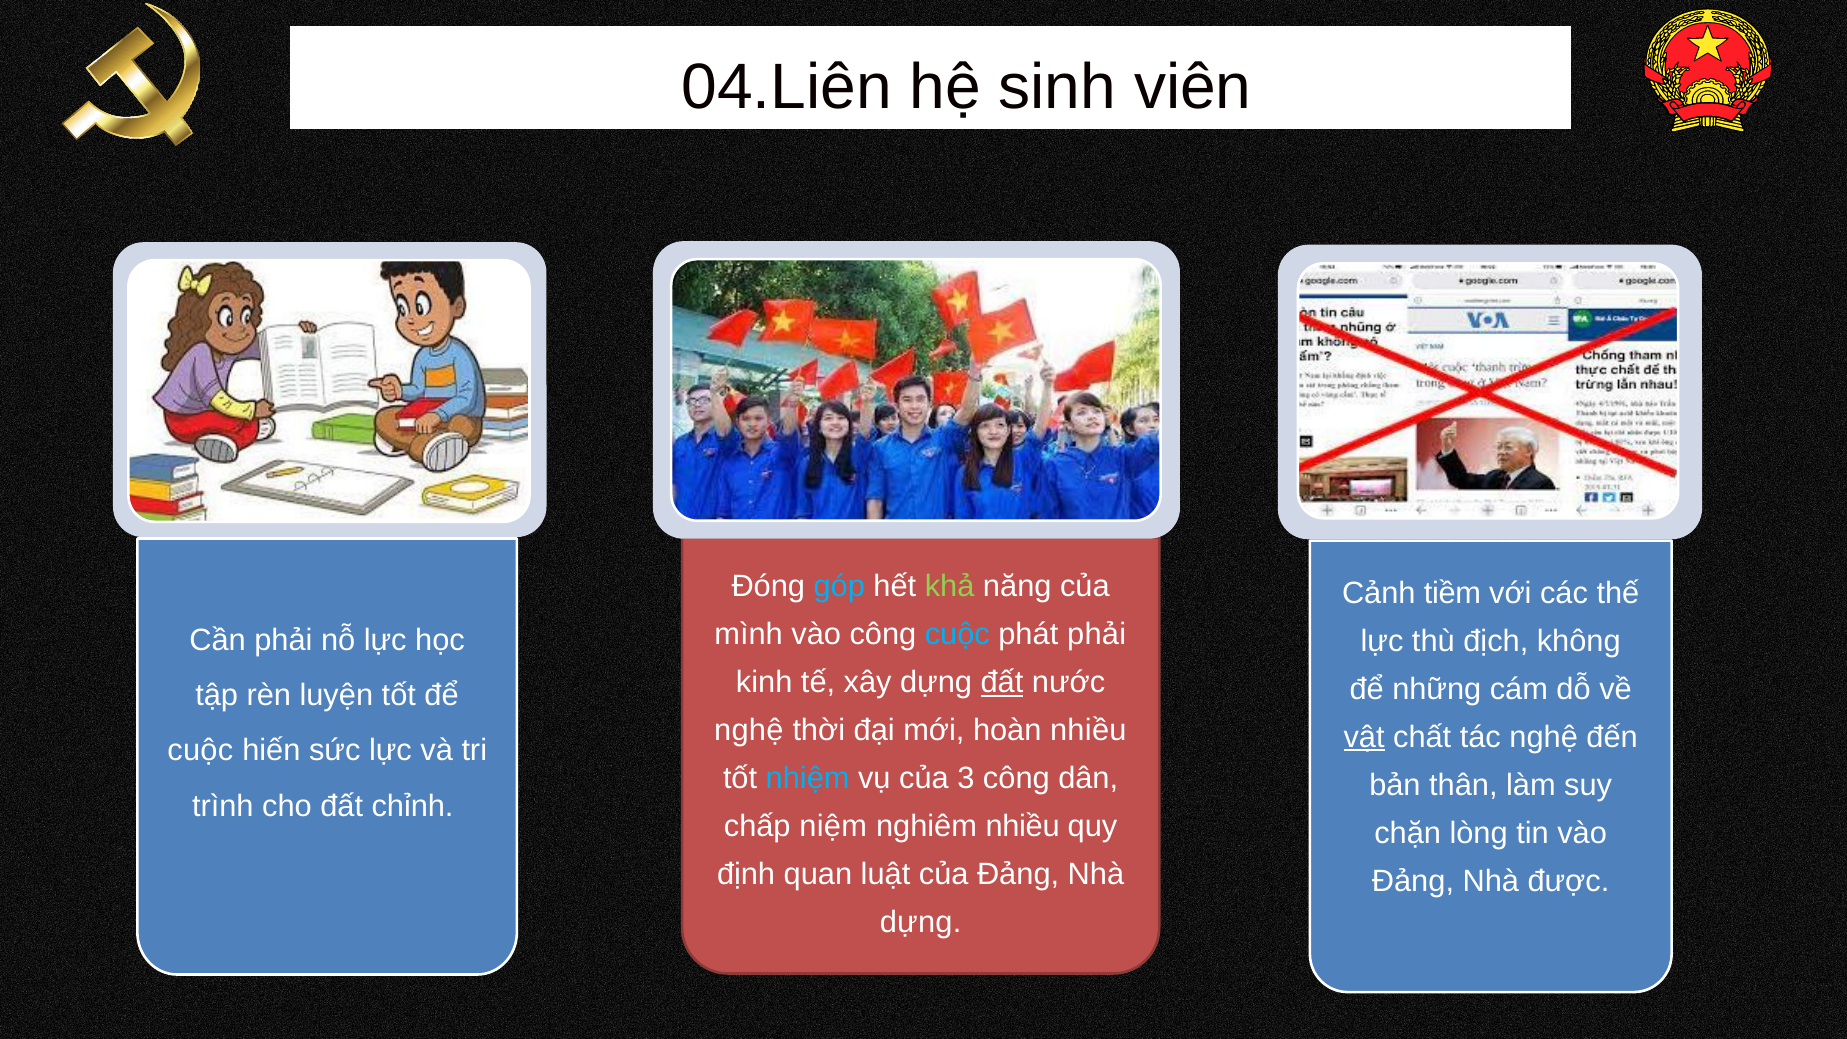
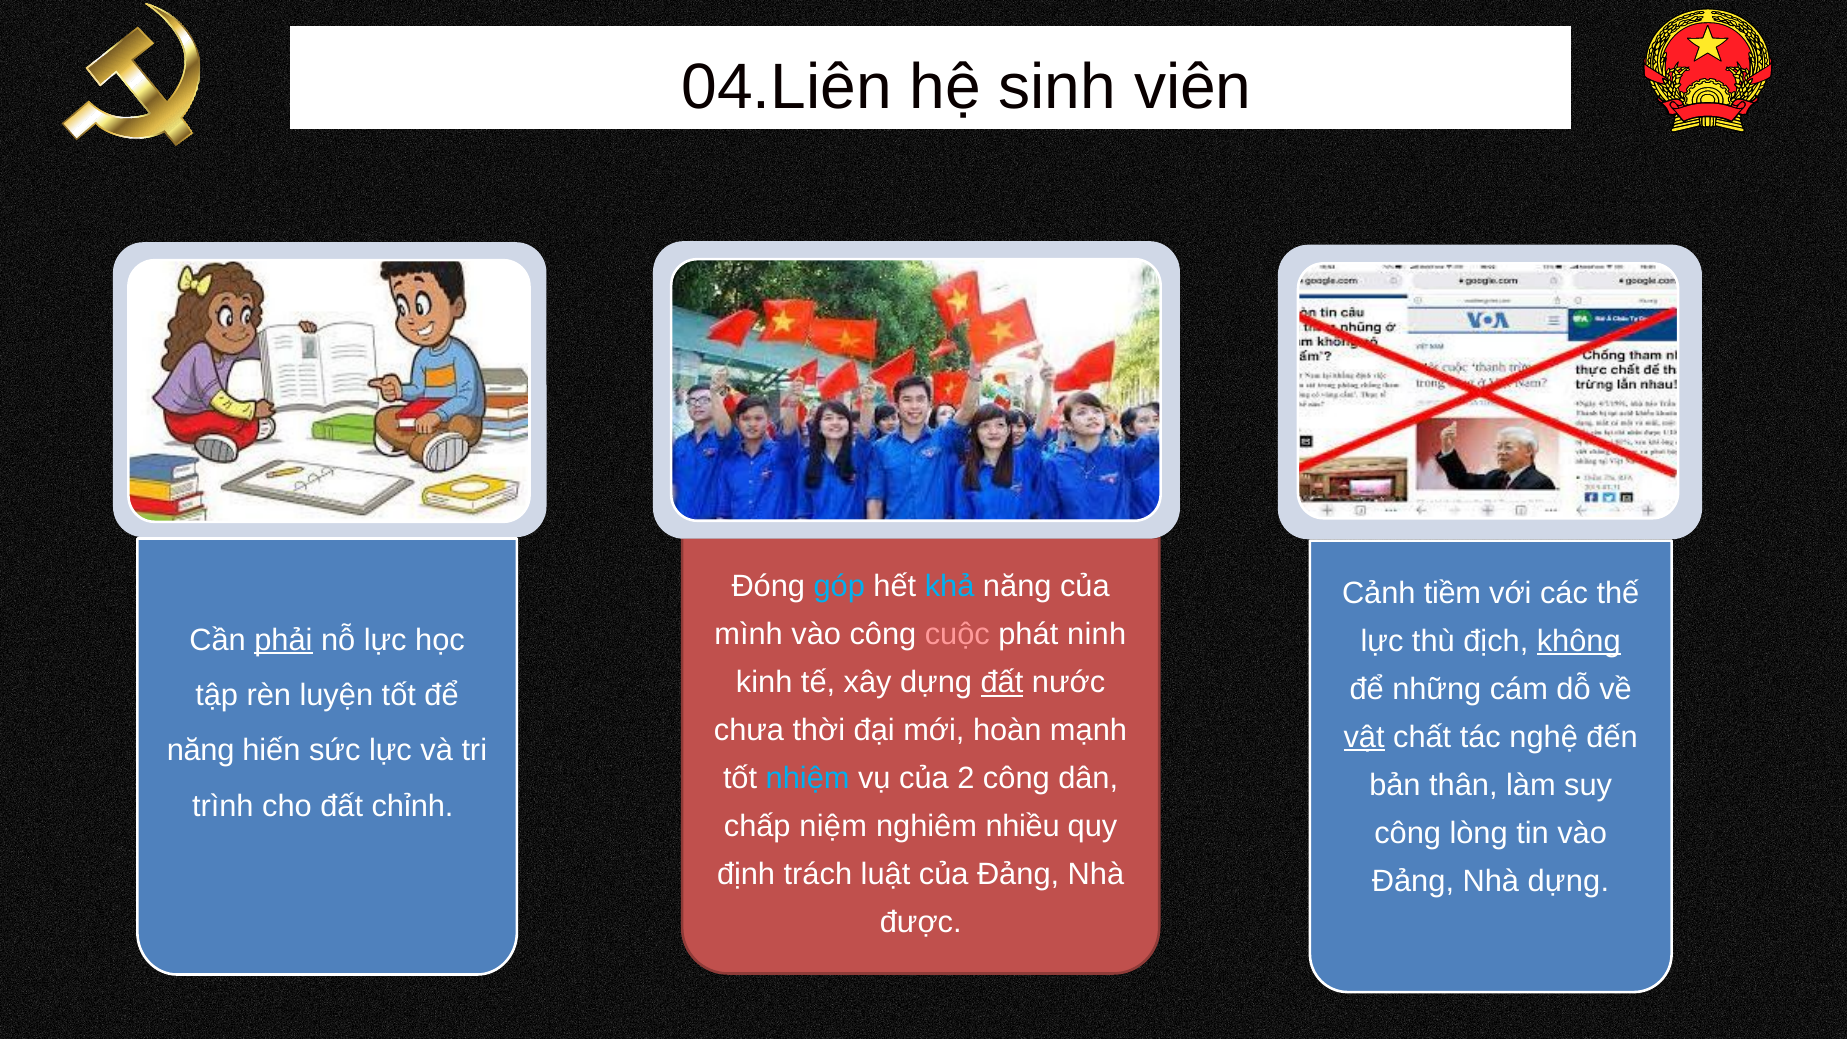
khả colour: light green -> light blue
cuộc at (957, 634) colour: light blue -> pink
phát phải: phải -> ninh
phải at (283, 640) underline: none -> present
không underline: none -> present
nghệ at (749, 730): nghệ -> chưa
hoàn nhiều: nhiều -> mạnh
cuộc at (200, 751): cuộc -> năng
3: 3 -> 2
chặn at (1408, 833): chặn -> công
quan: quan -> trách
Nhà được: được -> dựng
dựng at (921, 922): dựng -> được
